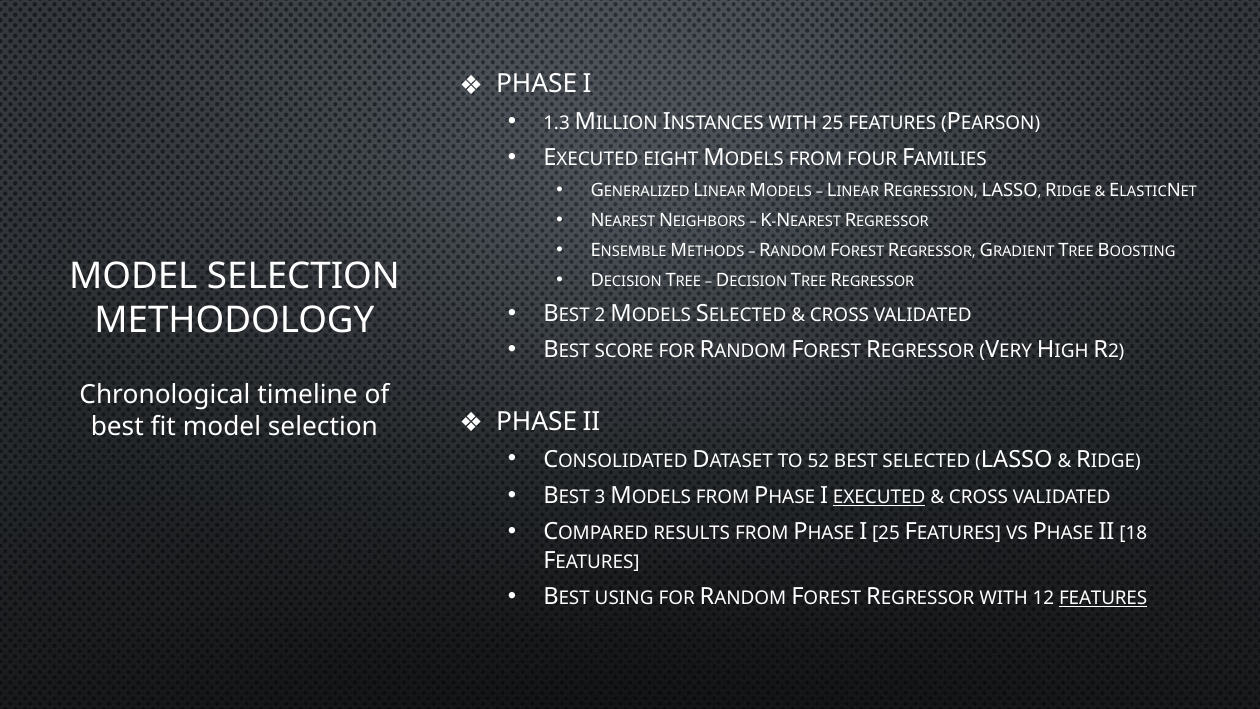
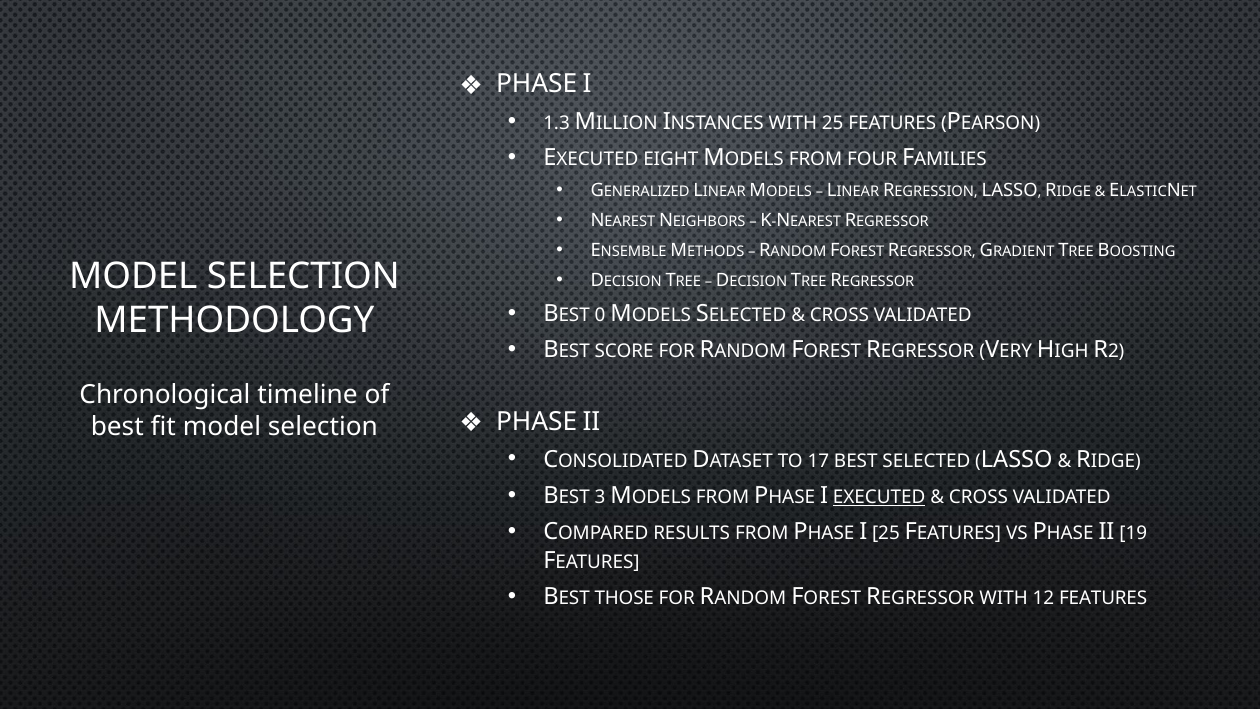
2 at (600, 315): 2 -> 0
52: 52 -> 17
18: 18 -> 19
USING: USING -> THOSE
FEATURES at (1103, 598) underline: present -> none
